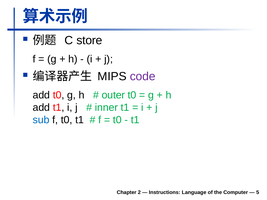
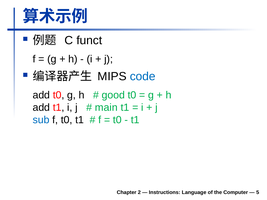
store: store -> funct
code colour: purple -> blue
outer: outer -> good
inner: inner -> main
